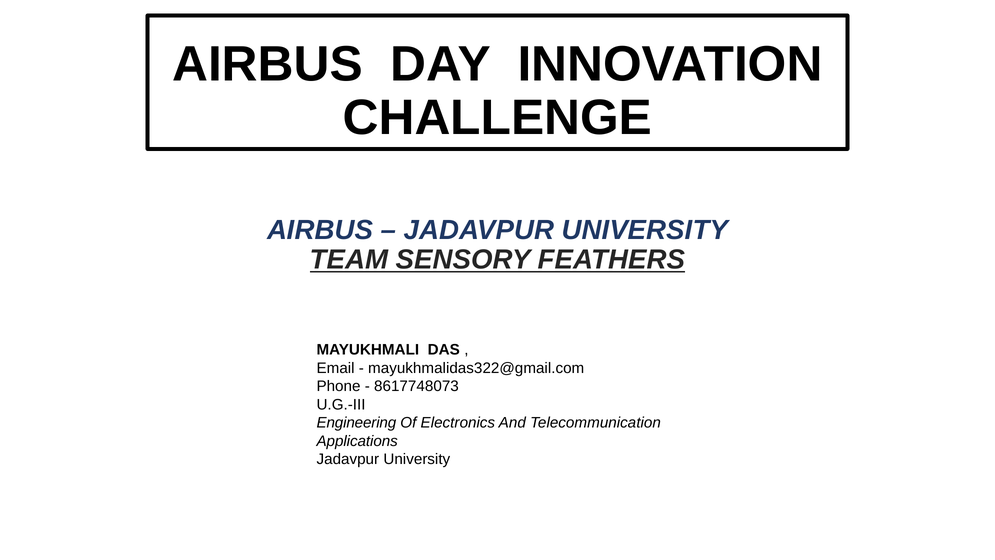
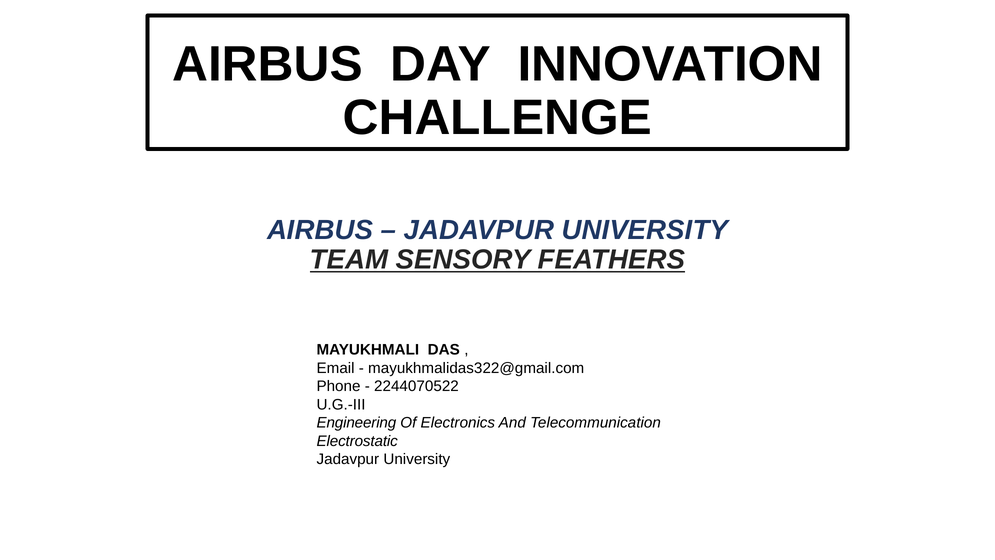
8617748073: 8617748073 -> 2244070522
Applications: Applications -> Electrostatic
